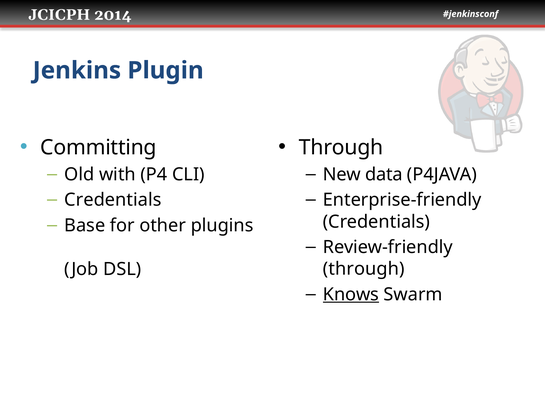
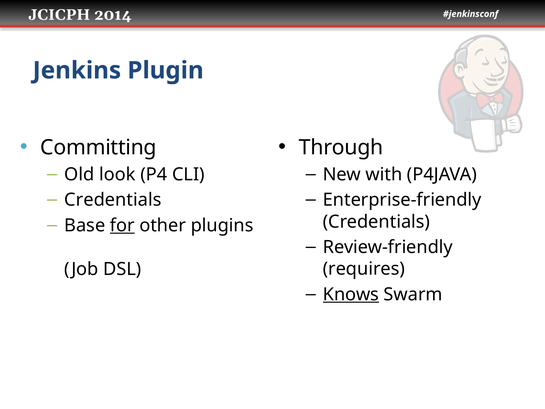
data: data -> with
with: with -> look
for underline: none -> present
through at (364, 269): through -> requires
